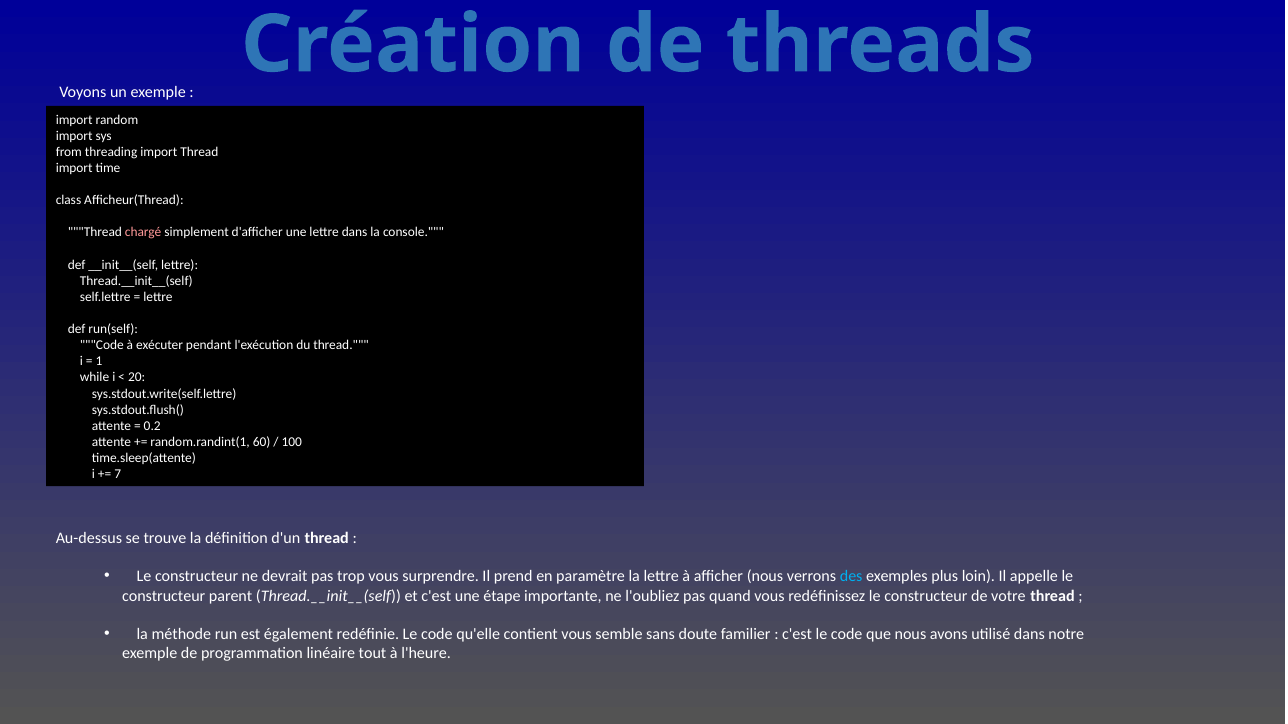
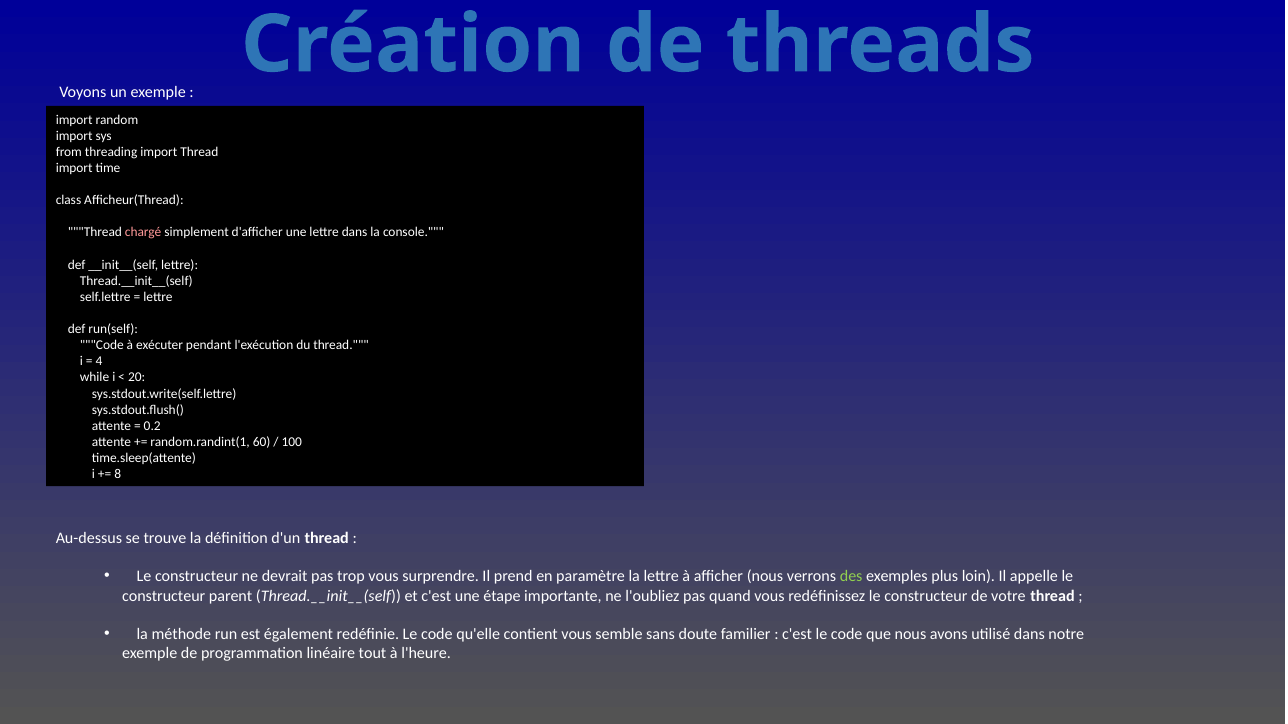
1: 1 -> 4
7: 7 -> 8
des colour: light blue -> light green
